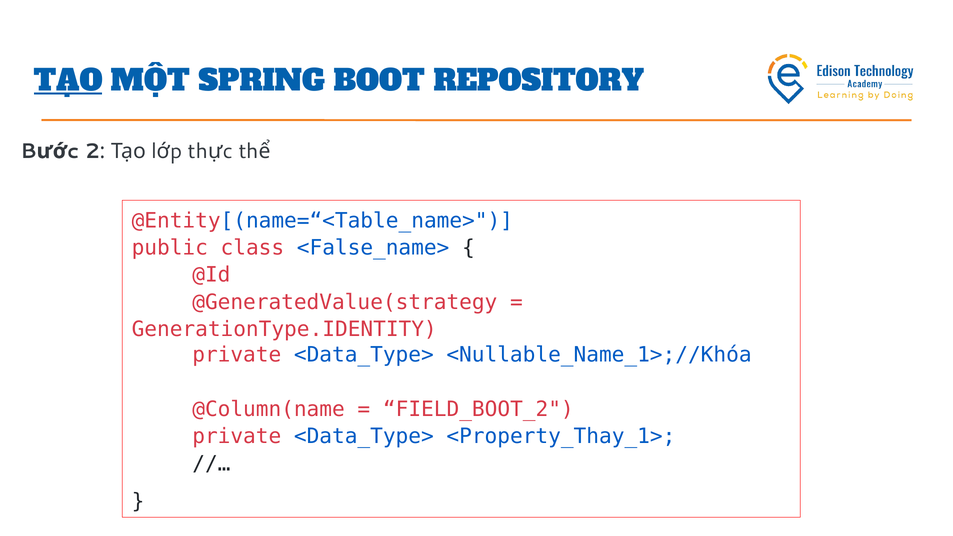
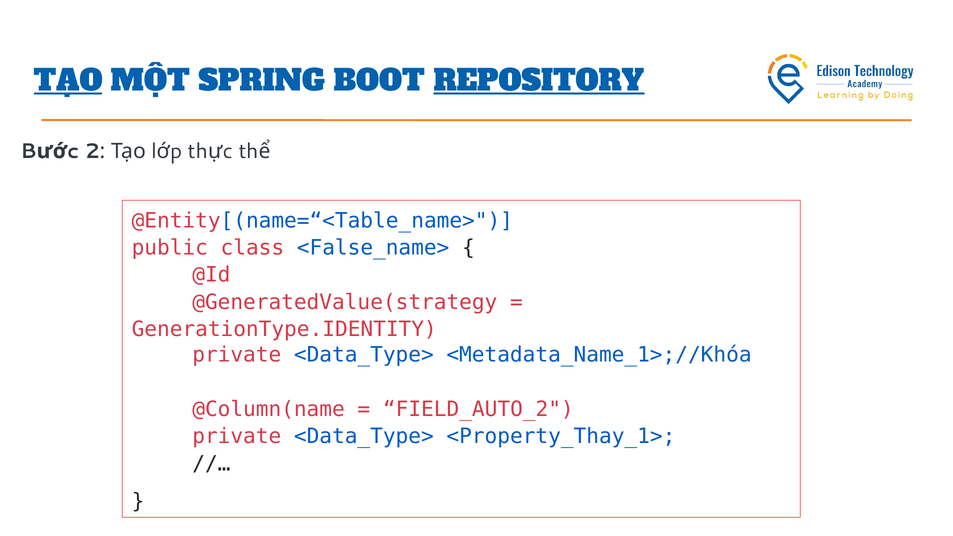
REPOSITORY underline: none -> present
<Nullable_Name_1>;//Khóa: <Nullable_Name_1>;//Khóa -> <Metadata_Name_1>;//Khóa
FIELD_BOOT_2: FIELD_BOOT_2 -> FIELD_AUTO_2
